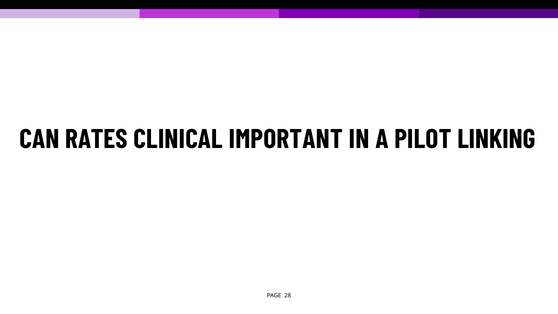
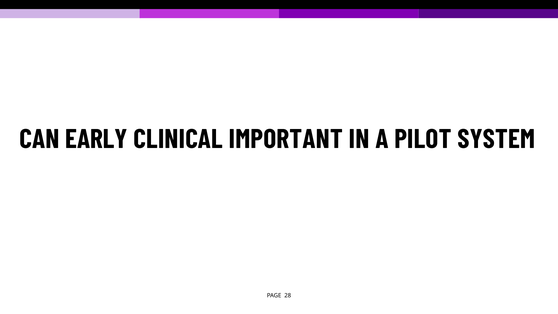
RATES: RATES -> EARLY
LINKING: LINKING -> SYSTEM
